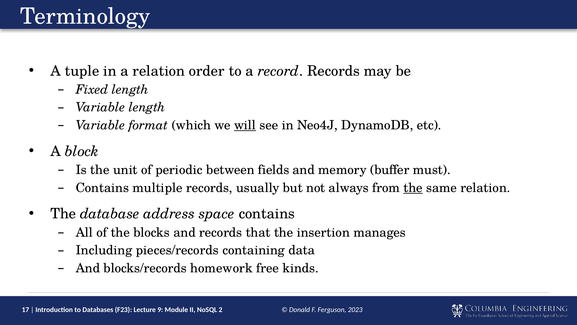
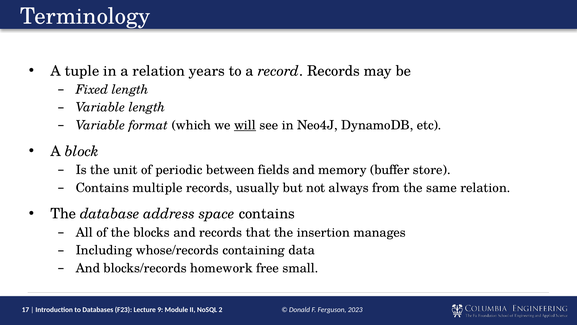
order: order -> years
must: must -> store
the at (413, 188) underline: present -> none
pieces/records: pieces/records -> whose/records
kinds: kinds -> small
